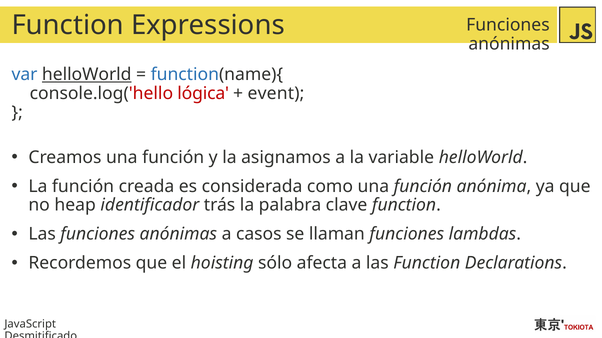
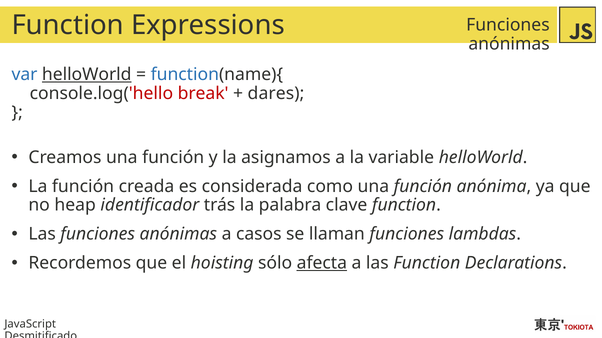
lógica: lógica -> break
event: event -> dares
afecta underline: none -> present
